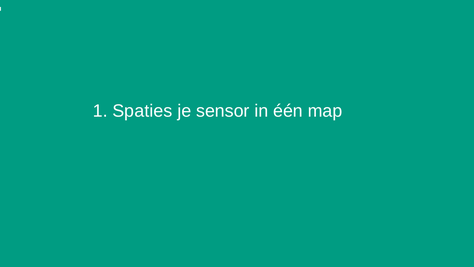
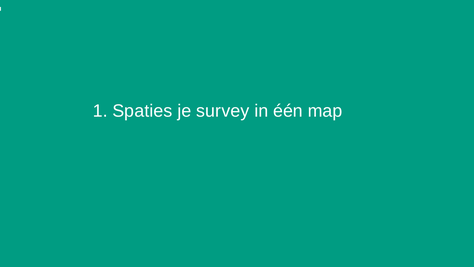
sensor: sensor -> survey
